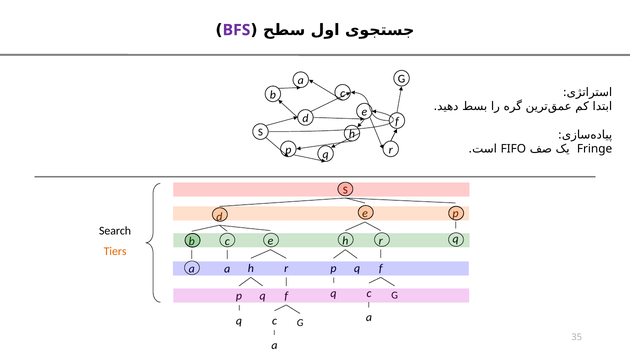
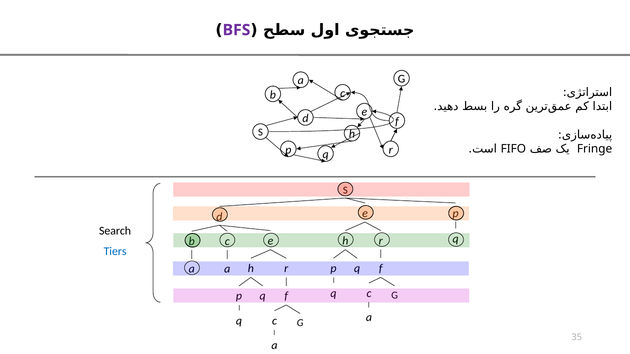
Tiers colour: orange -> blue
